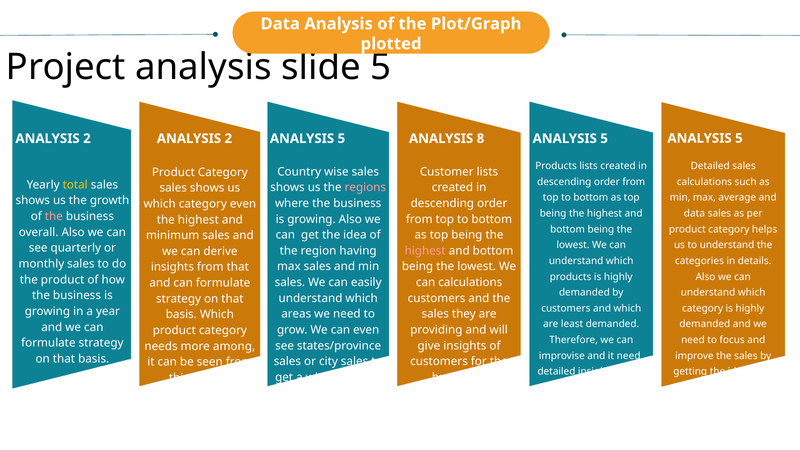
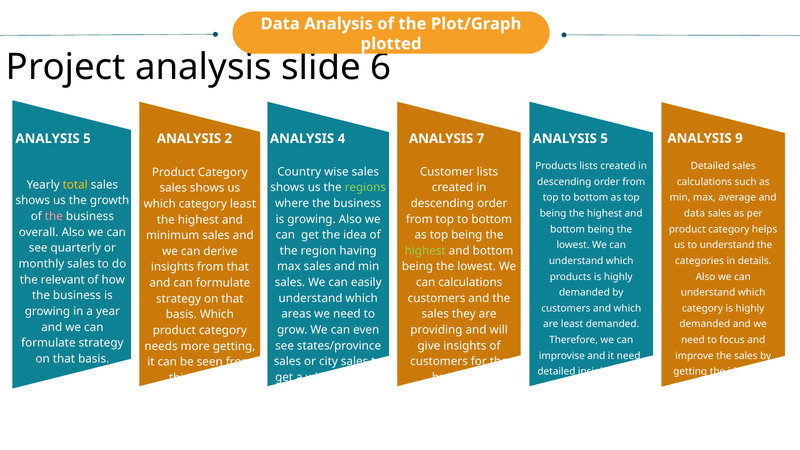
slide 5: 5 -> 6
5 at (739, 138): 5 -> 9
2 at (87, 139): 2 -> 5
2 ANALYSIS 5: 5 -> 4
8: 8 -> 7
regions colour: pink -> light green
category even: even -> least
highest at (425, 251) colour: pink -> light green
the product: product -> relevant
more among: among -> getting
